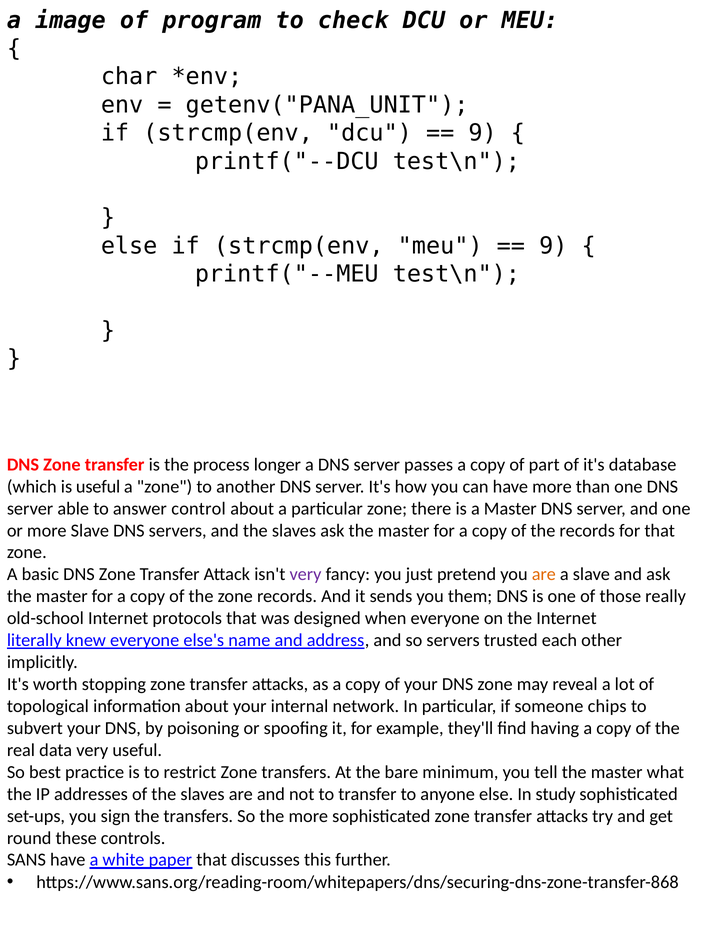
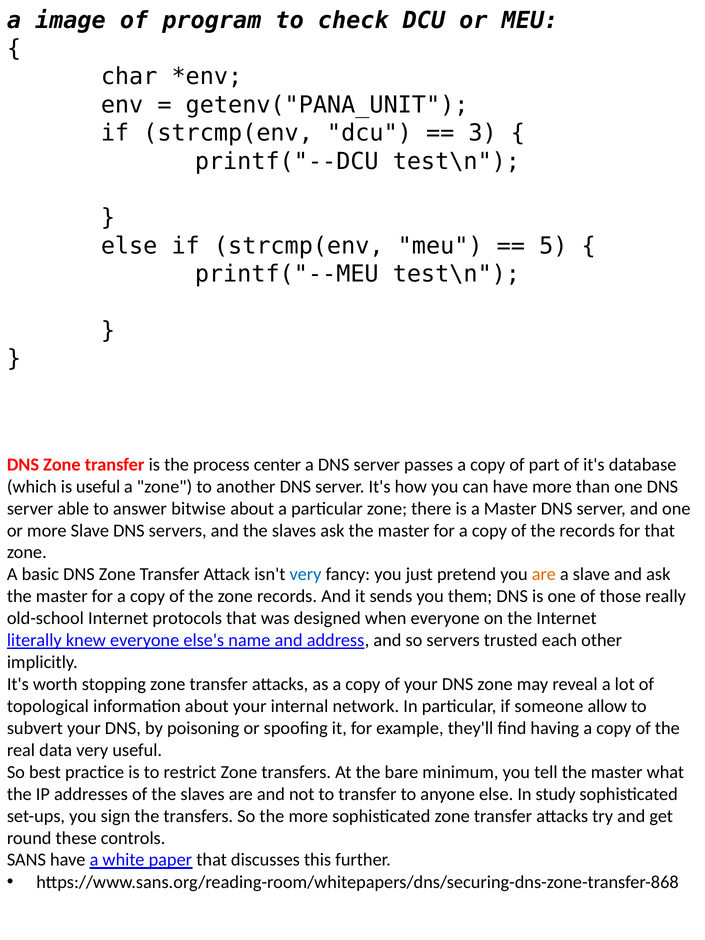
9 at (483, 133): 9 -> 3
9 at (553, 246): 9 -> 5
longer: longer -> center
control: control -> bitwise
very at (305, 574) colour: purple -> blue
chips: chips -> allow
